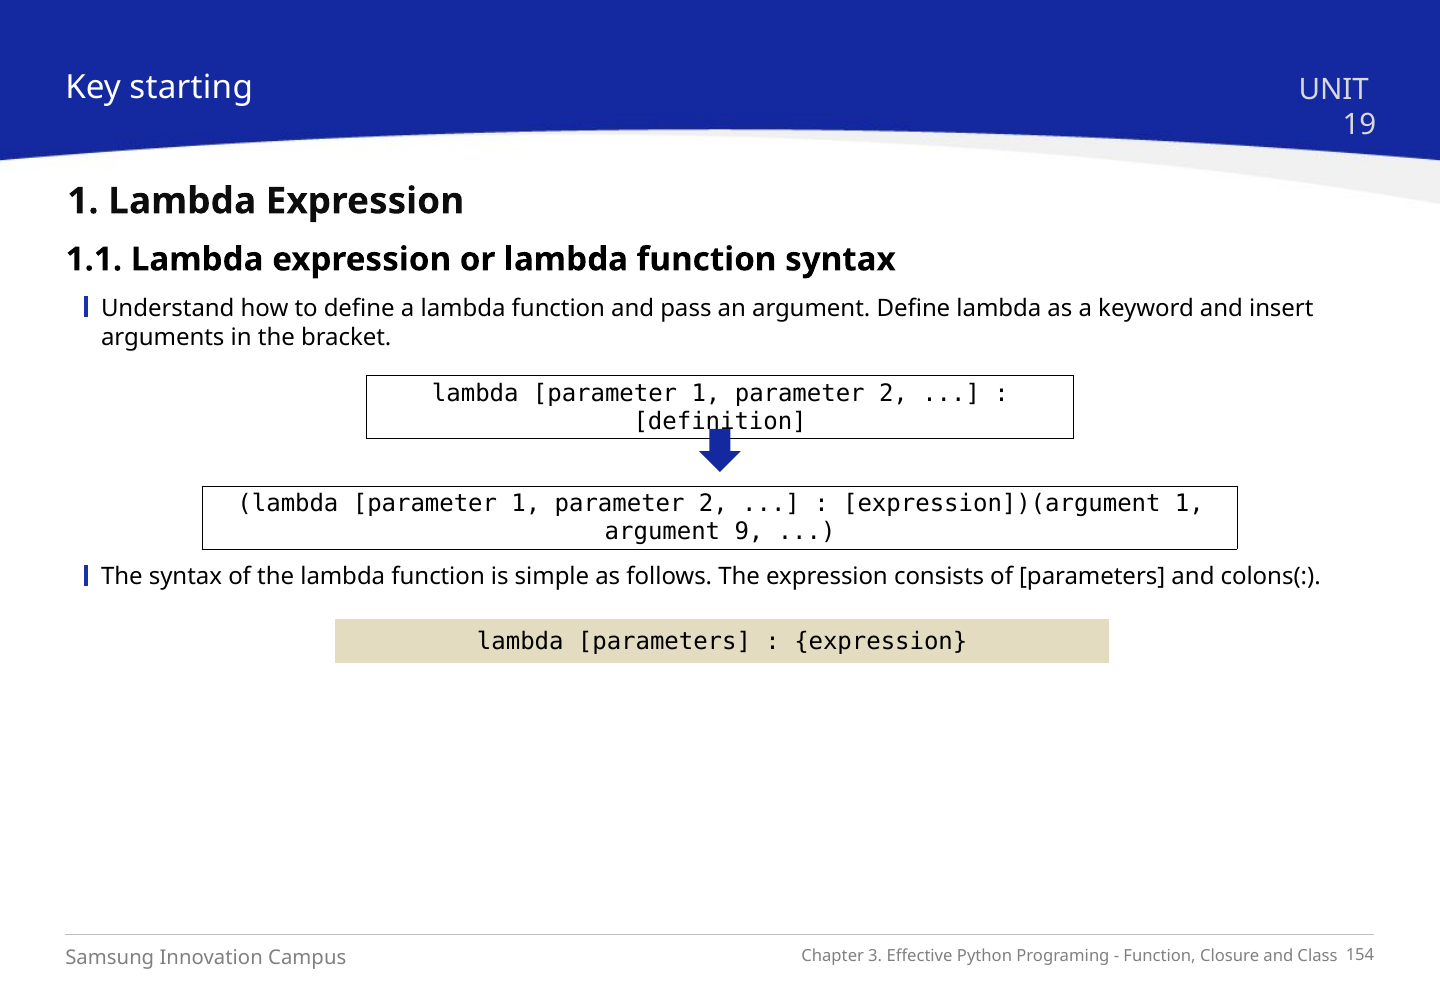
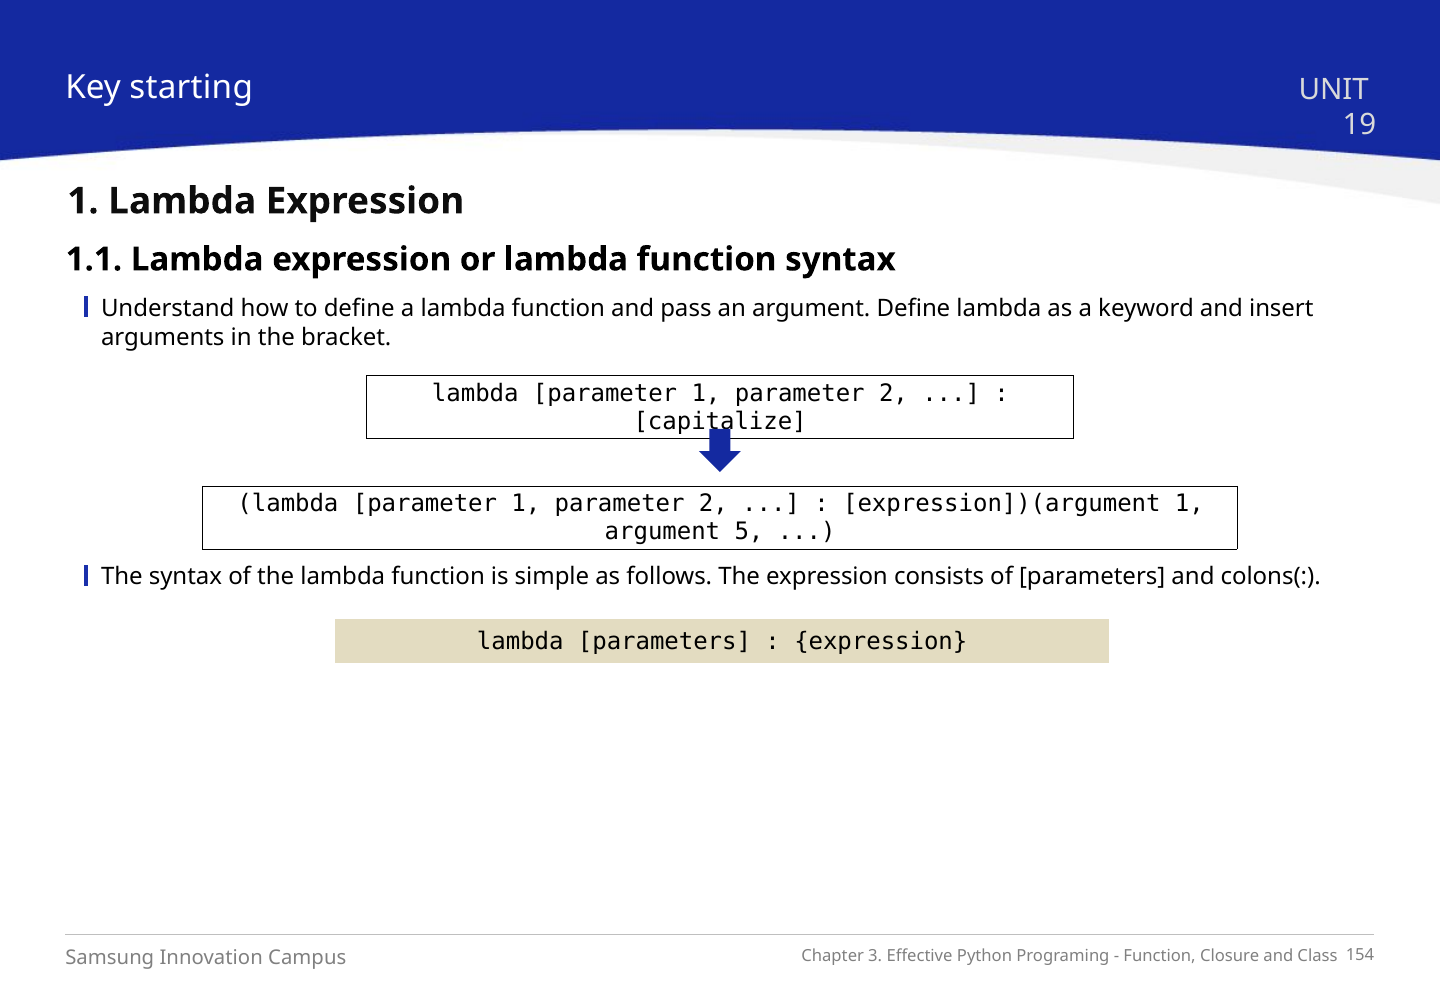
definition: definition -> capitalize
9: 9 -> 5
